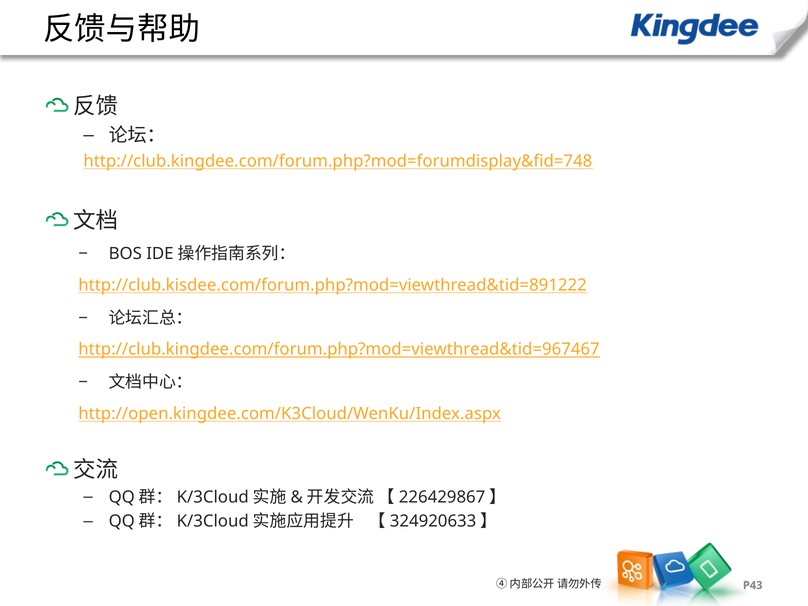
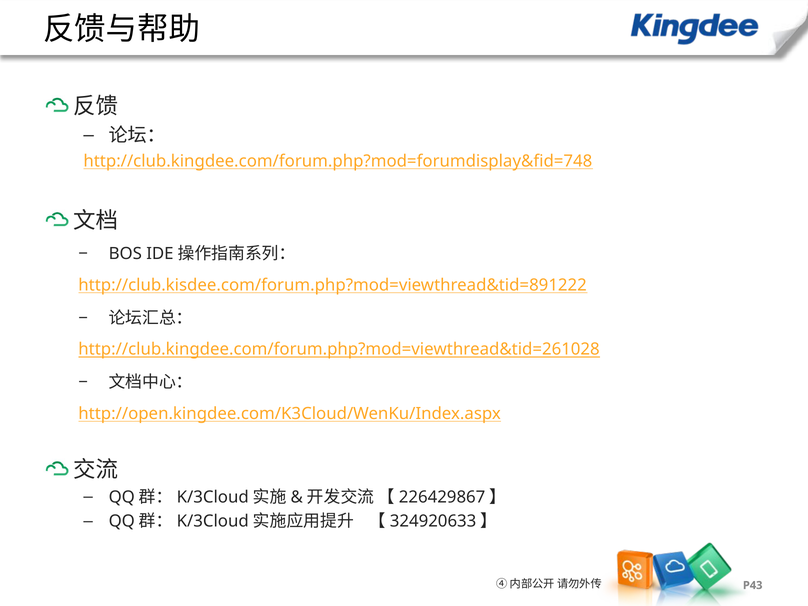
http://club.kingdee.com/forum.php?mod=viewthread&tid=967467: http://club.kingdee.com/forum.php?mod=viewthread&tid=967467 -> http://club.kingdee.com/forum.php?mod=viewthread&tid=261028
